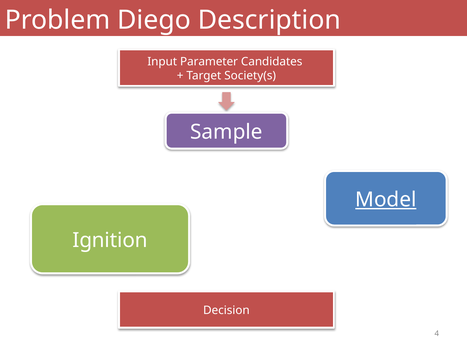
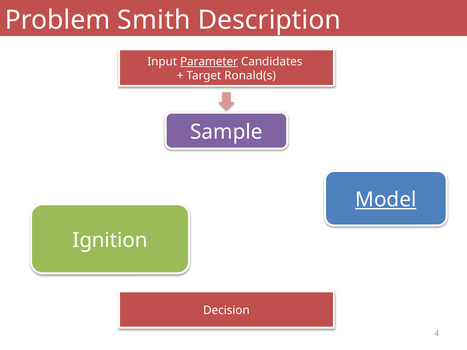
Diego: Diego -> Smith
Parameter underline: none -> present
Society(s: Society(s -> Ronald(s
